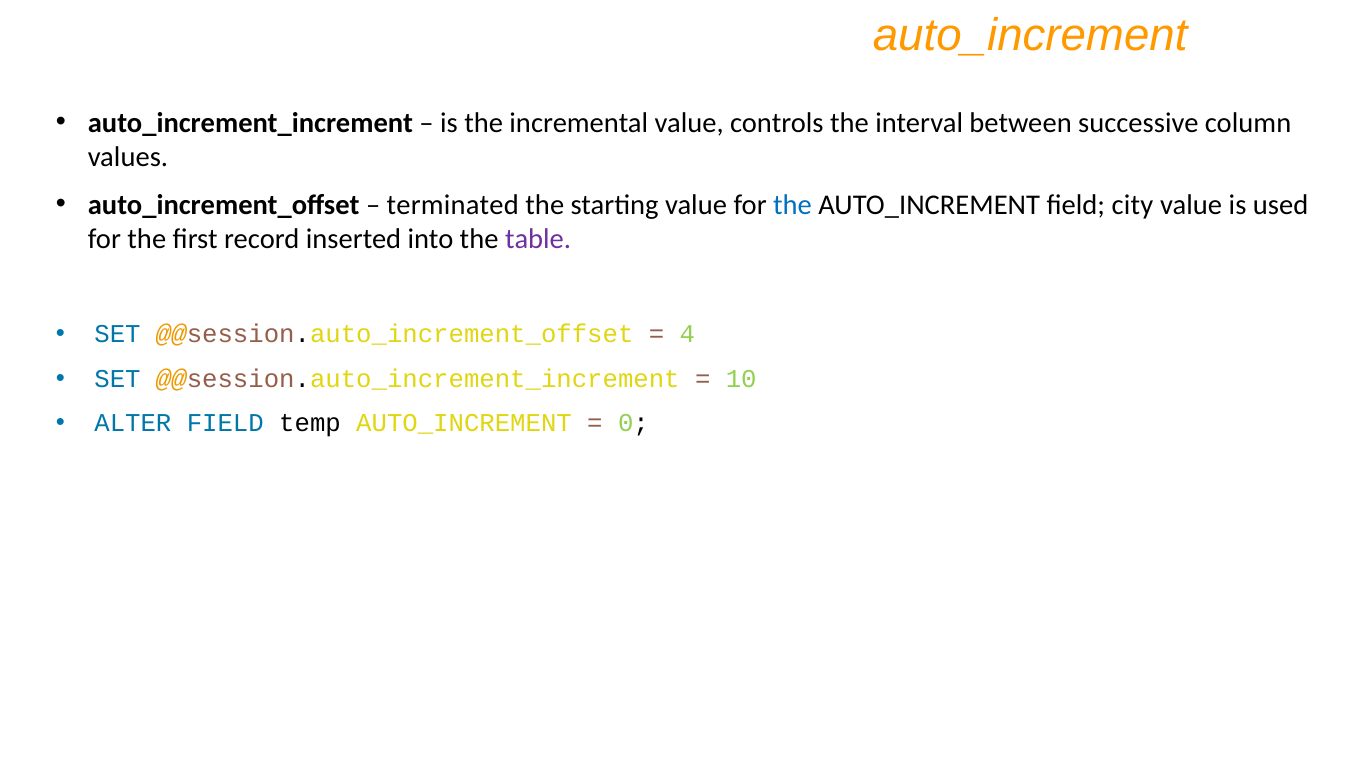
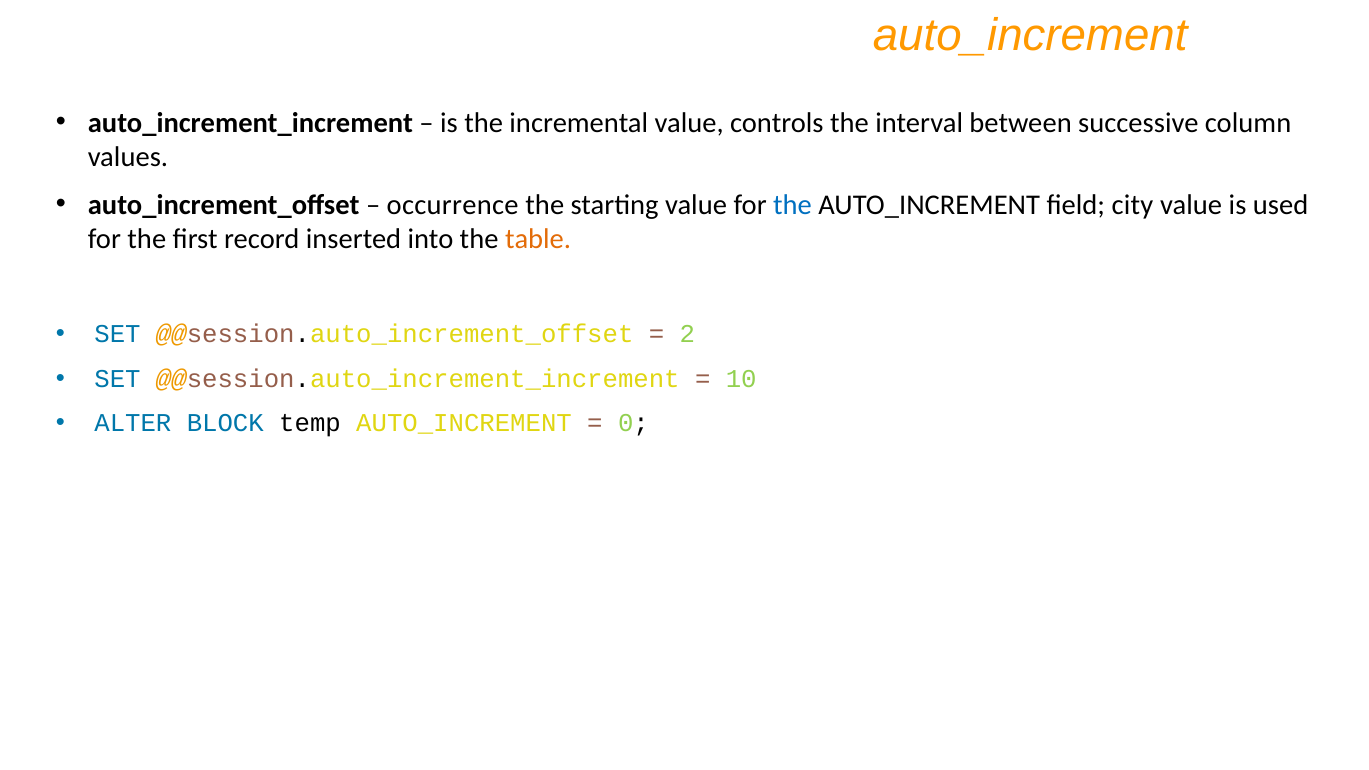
terminated: terminated -> occurrence
table colour: purple -> orange
4: 4 -> 2
ALTER FIELD: FIELD -> BLOCK
